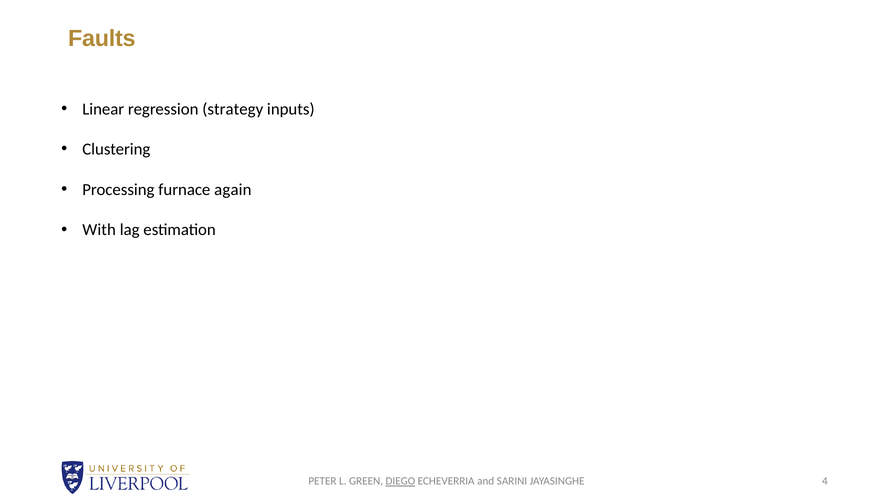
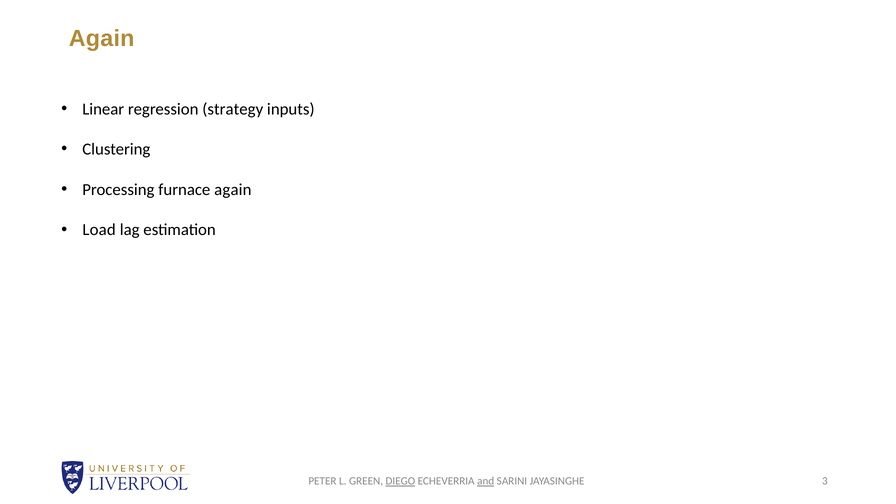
Faults at (102, 39): Faults -> Again
With: With -> Load
and underline: none -> present
4: 4 -> 3
